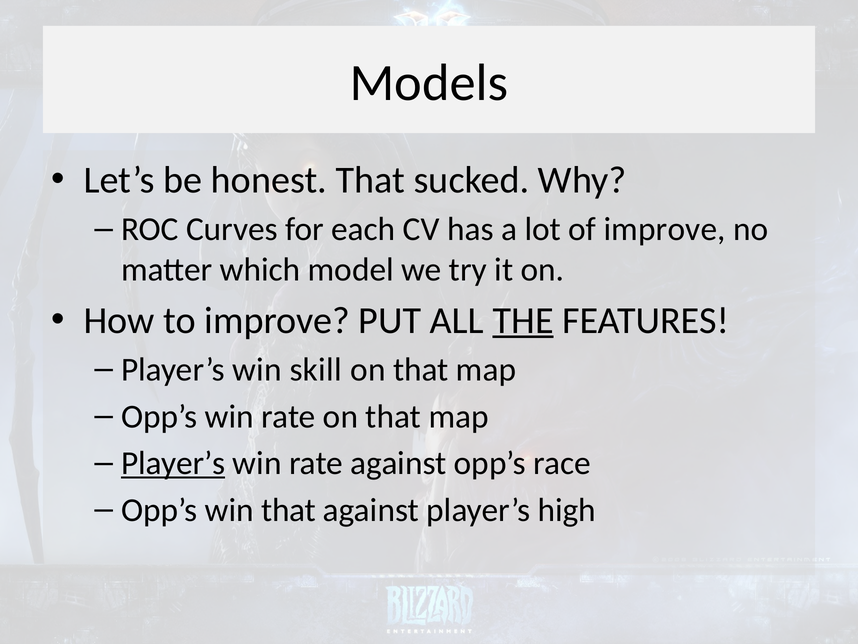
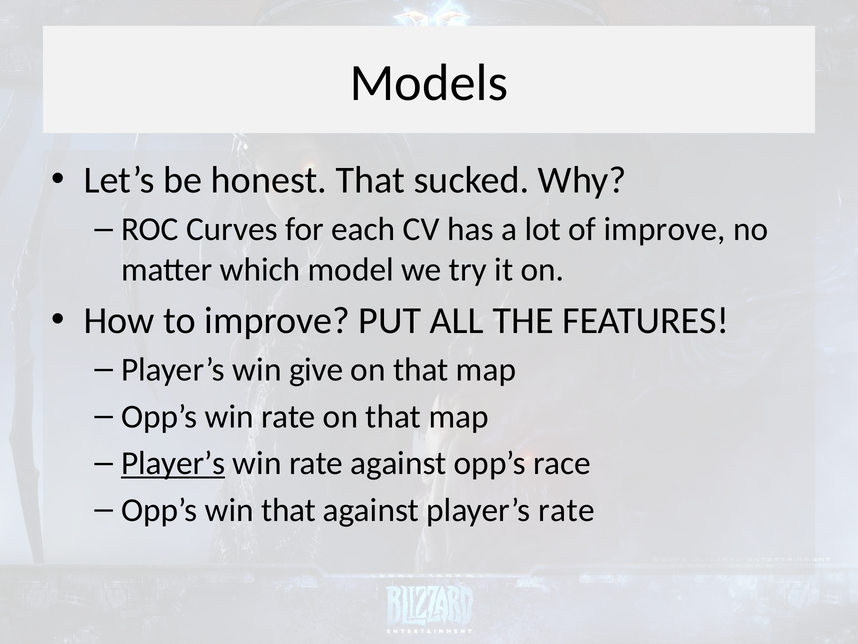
THE underline: present -> none
skill: skill -> give
player’s high: high -> rate
